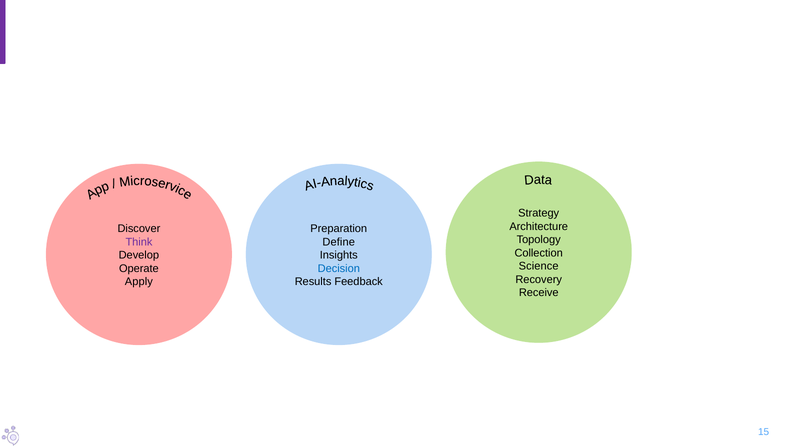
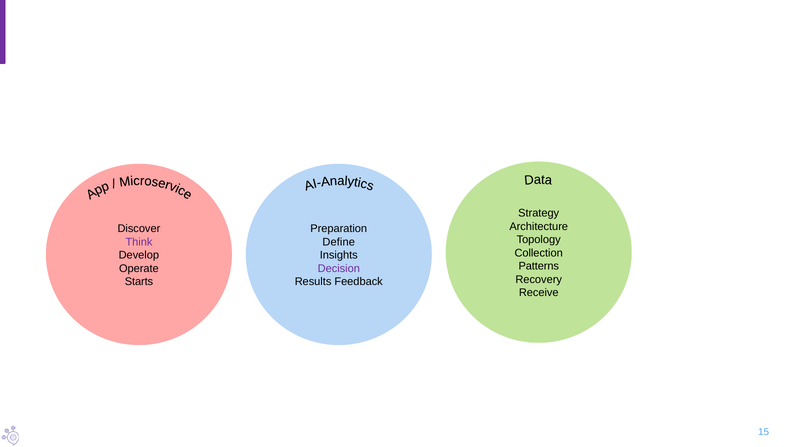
Science: Science -> Patterns
Decision colour: blue -> purple
Apply: Apply -> Starts
